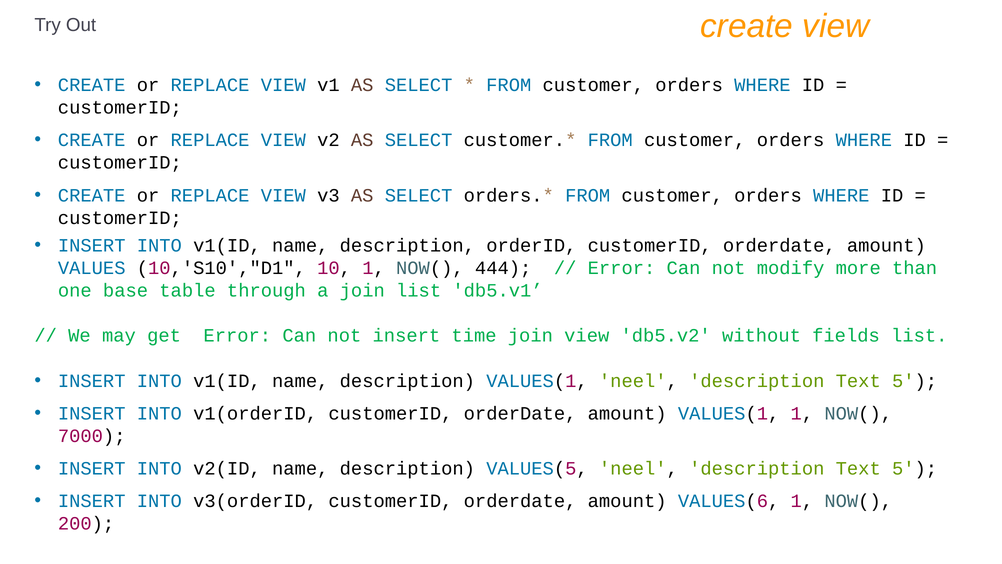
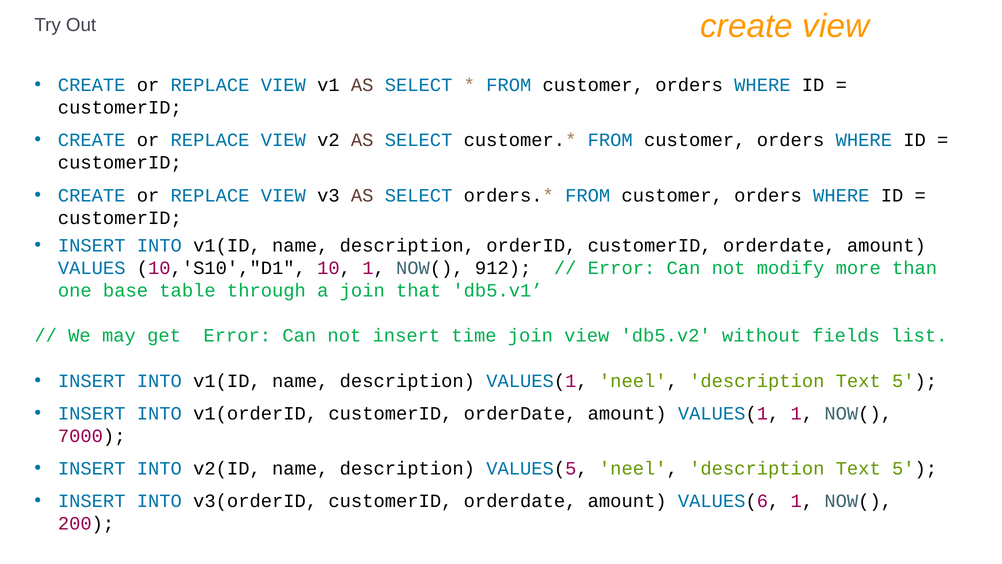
444: 444 -> 912
join list: list -> that
